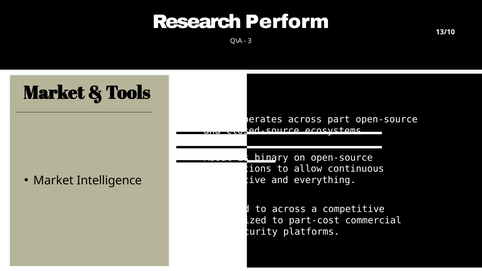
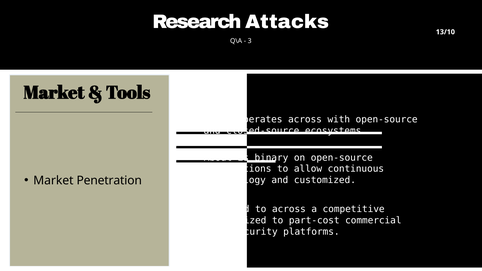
Perform: Perform -> Attacks
part: part -> with
Intelligence: Intelligence -> Penetration
alternative: alternative -> methodology
everything: everything -> customized
